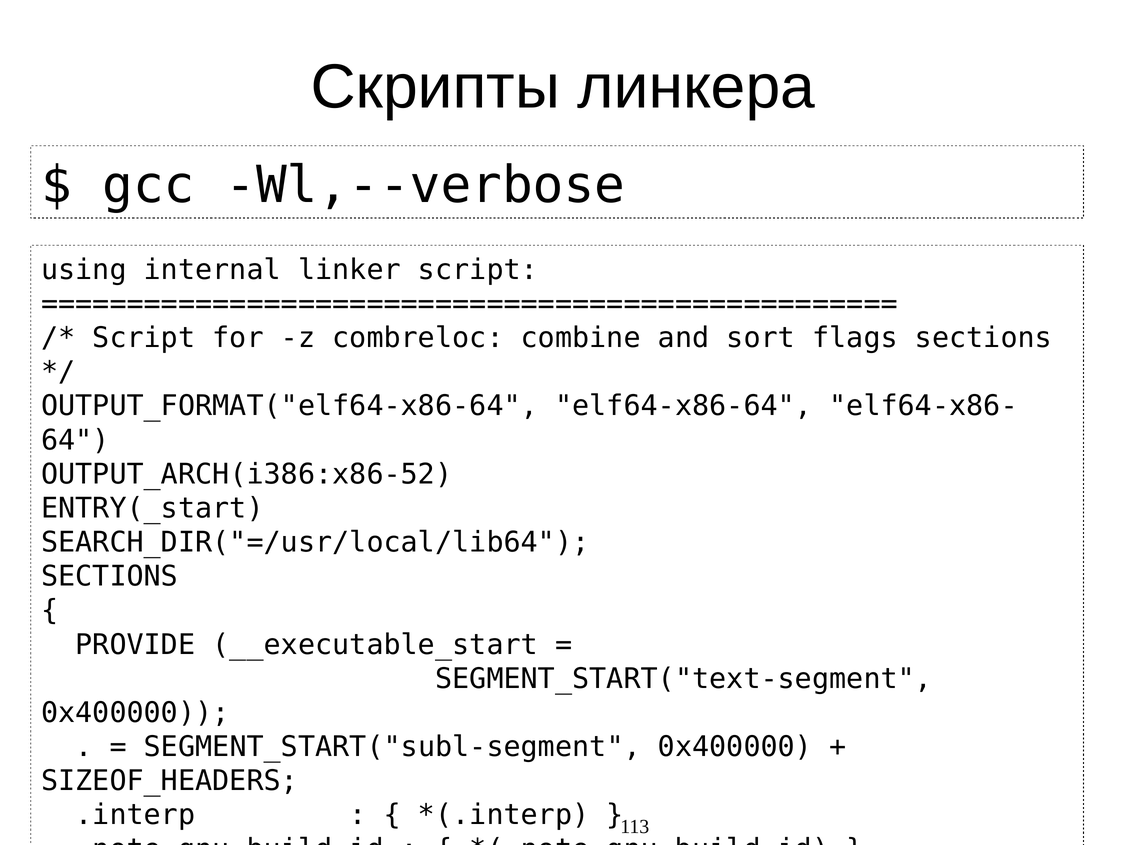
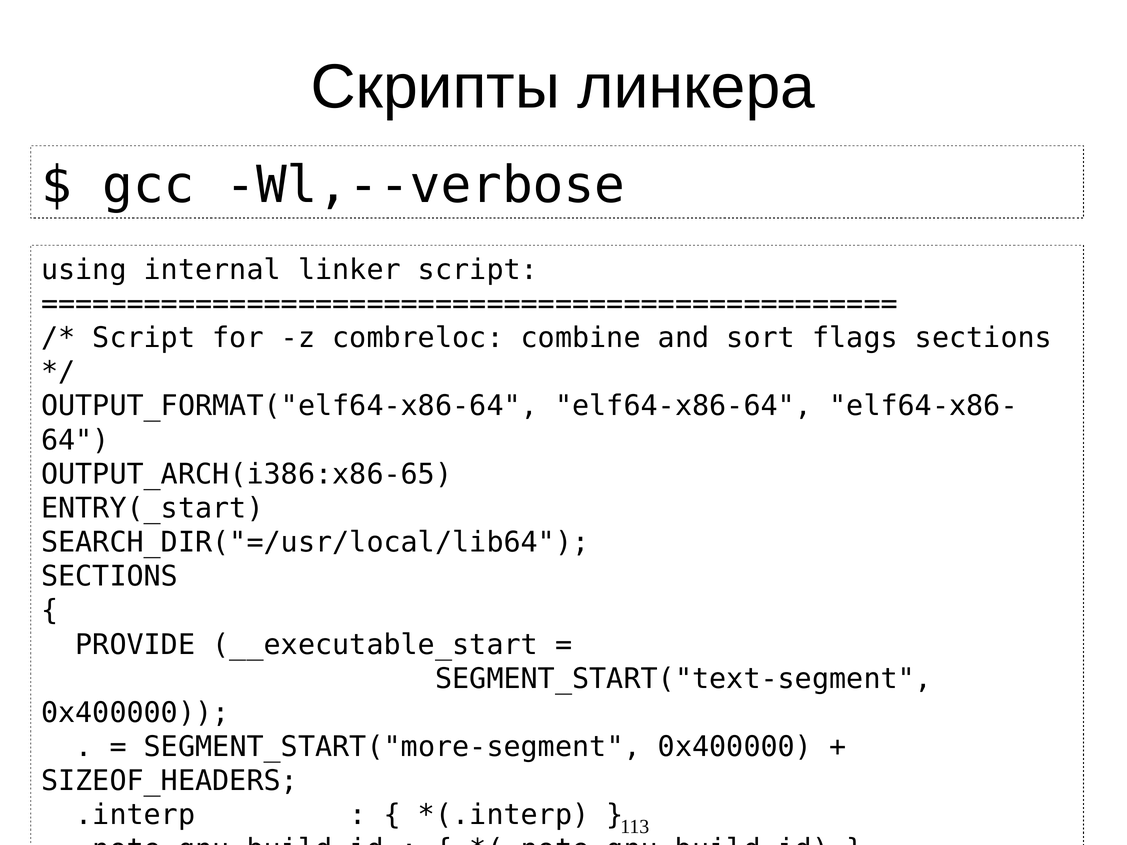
OUTPUT_ARCH(i386:x86-52: OUTPUT_ARCH(i386:x86-52 -> OUTPUT_ARCH(i386:x86-65
SEGMENT_START("subl-segment: SEGMENT_START("subl-segment -> SEGMENT_START("more-segment
